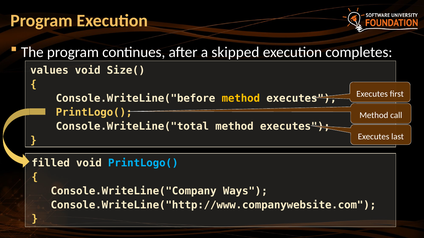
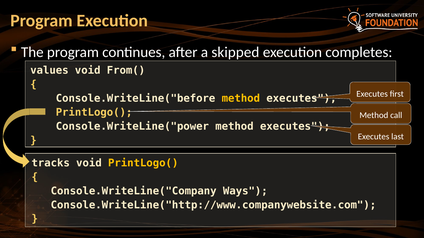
Size(: Size( -> From(
Console.WriteLine("total: Console.WriteLine("total -> Console.WriteLine("power
filled: filled -> tracks
PrintLogo( at (143, 163) colour: light blue -> yellow
